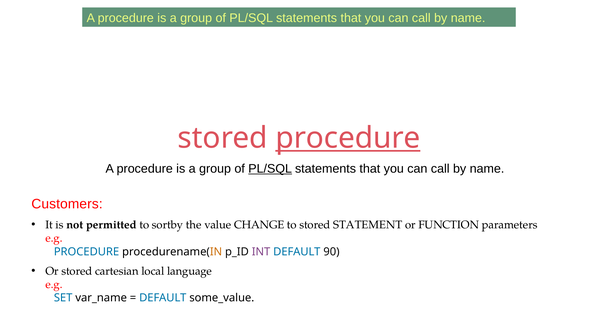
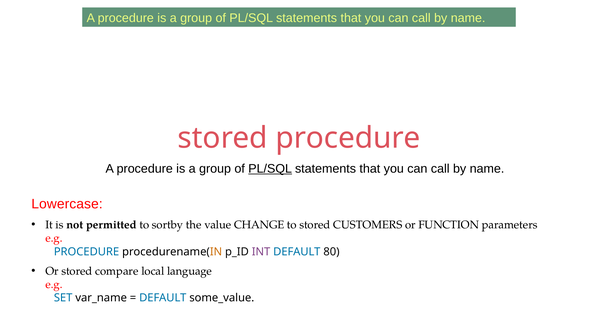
procedure at (348, 138) underline: present -> none
Customers: Customers -> Lowercase
STATEMENT: STATEMENT -> CUSTOMERS
90: 90 -> 80
cartesian: cartesian -> compare
